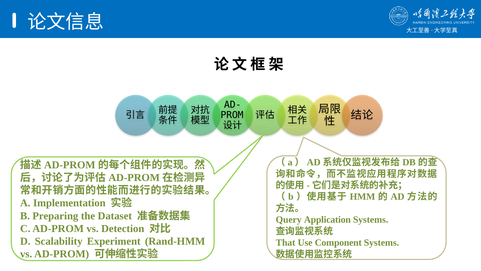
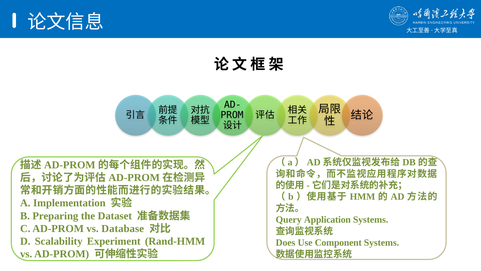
Detection: Detection -> Database
That: That -> Does
